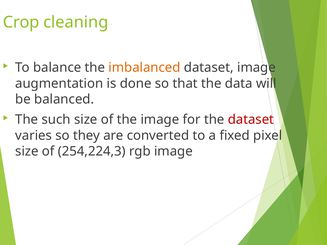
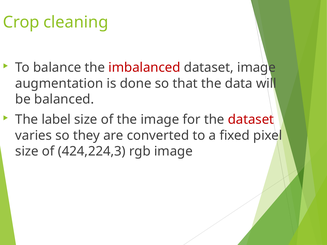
imbalanced colour: orange -> red
such: such -> label
254,224,3: 254,224,3 -> 424,224,3
